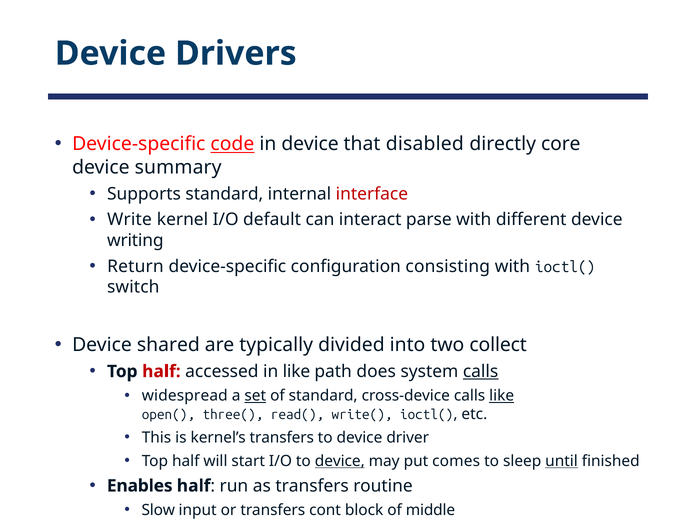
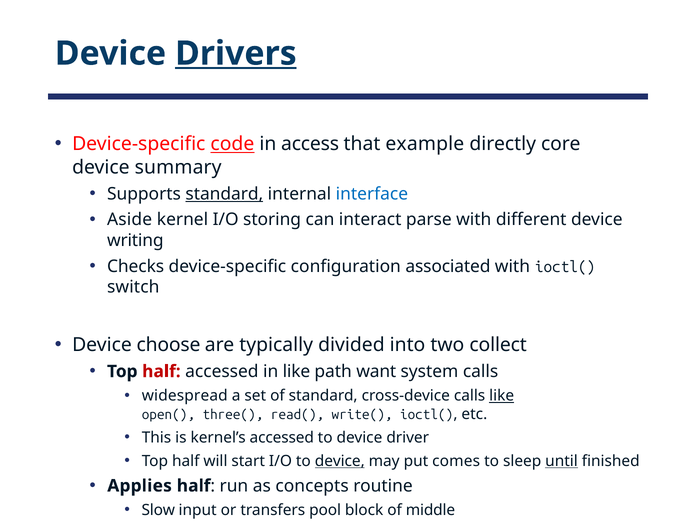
Drivers underline: none -> present
in device: device -> access
disabled: disabled -> example
standard at (224, 194) underline: none -> present
interface colour: red -> blue
Write: Write -> Aside
default: default -> storing
Return: Return -> Checks
consisting: consisting -> associated
shared: shared -> choose
does: does -> want
calls at (481, 371) underline: present -> none
set underline: present -> none
kernel’s transfers: transfers -> accessed
Enables: Enables -> Applies
as transfers: transfers -> concepts
cont: cont -> pool
